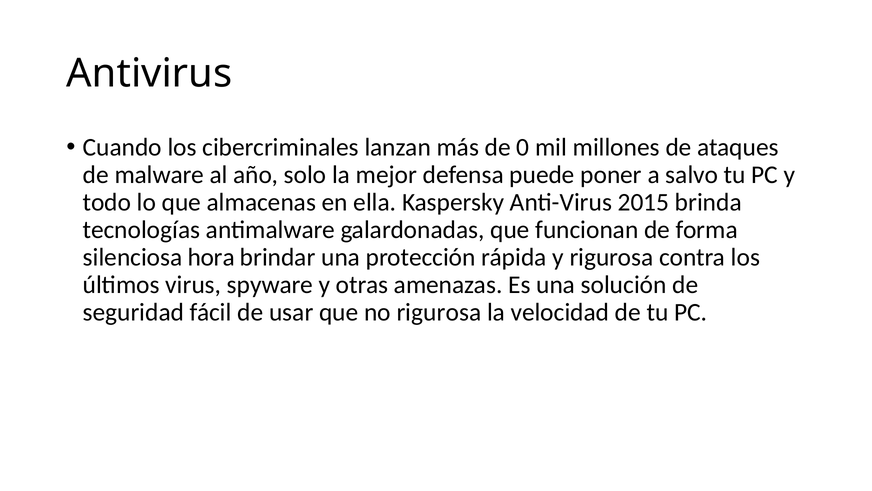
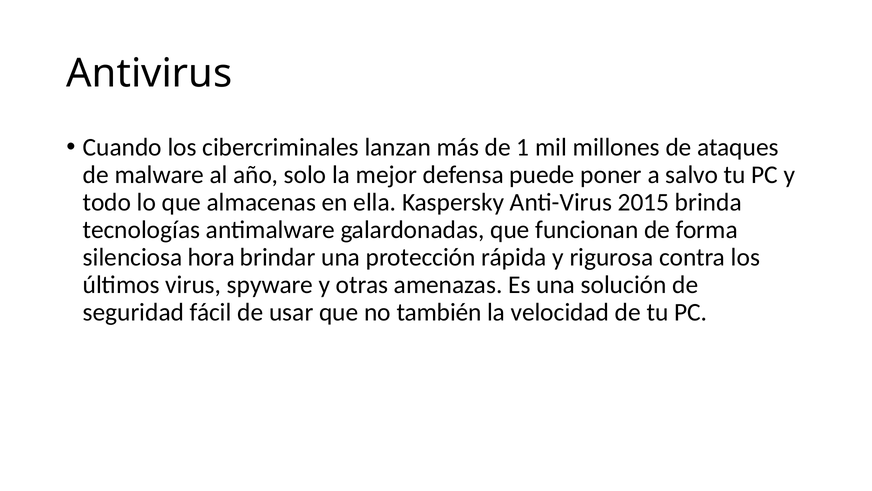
0: 0 -> 1
no rigurosa: rigurosa -> también
